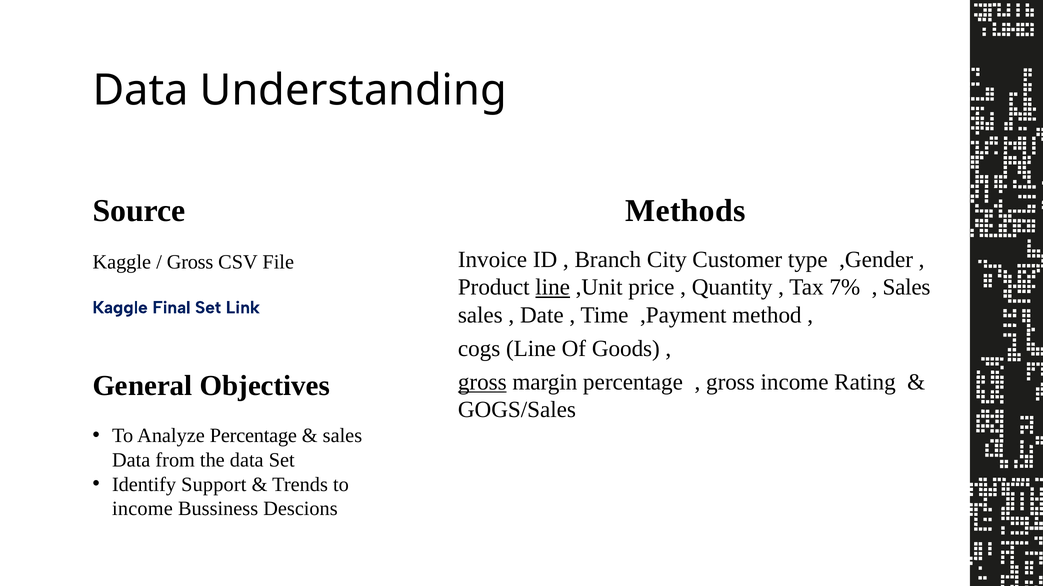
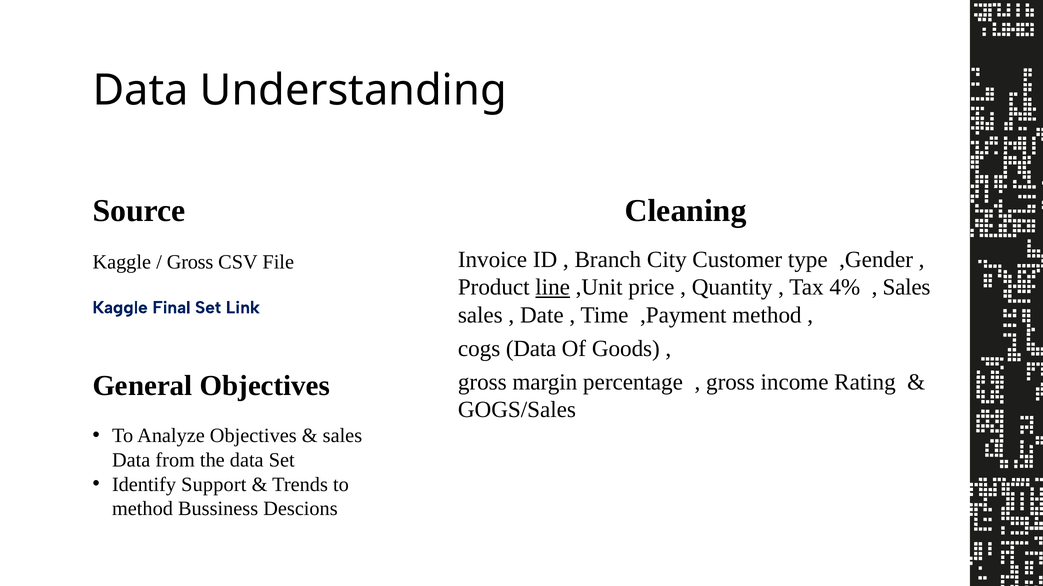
Methods: Methods -> Cleaning
7%: 7% -> 4%
cogs Line: Line -> Data
gross at (482, 382) underline: present -> none
Analyze Percentage: Percentage -> Objectives
income at (142, 509): income -> method
